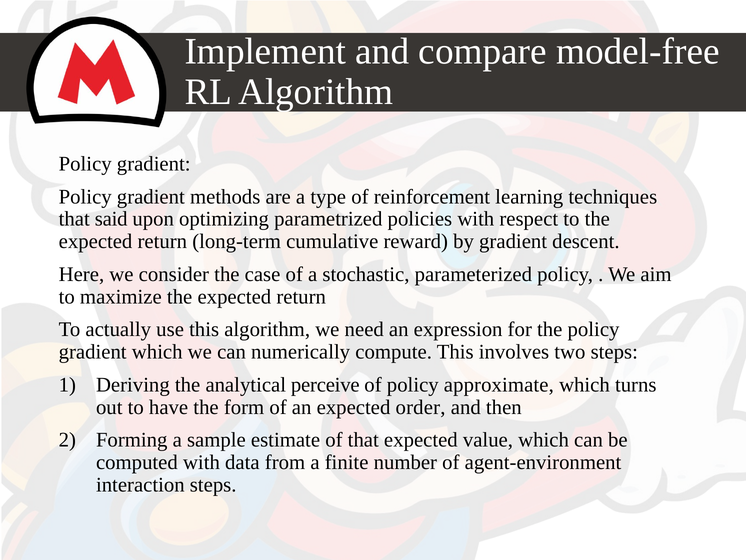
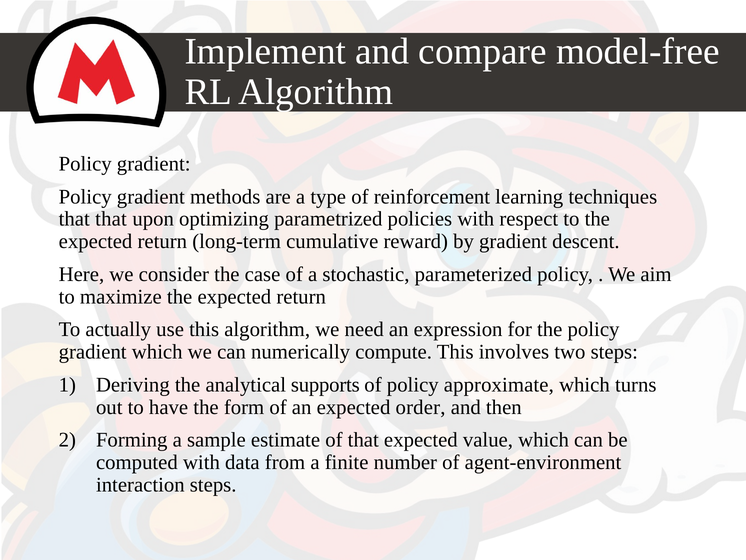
that said: said -> that
perceive: perceive -> supports
